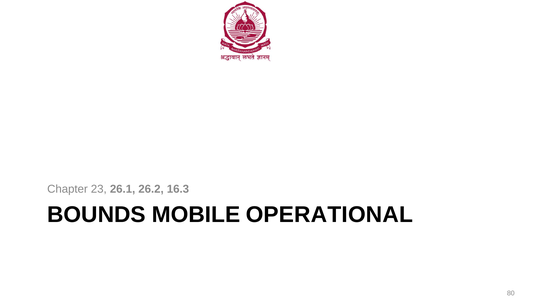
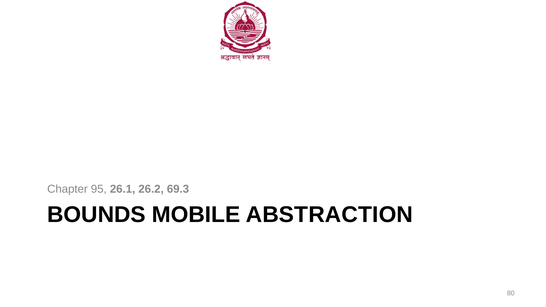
23: 23 -> 95
16.3: 16.3 -> 69.3
OPERATIONAL: OPERATIONAL -> ABSTRACTION
